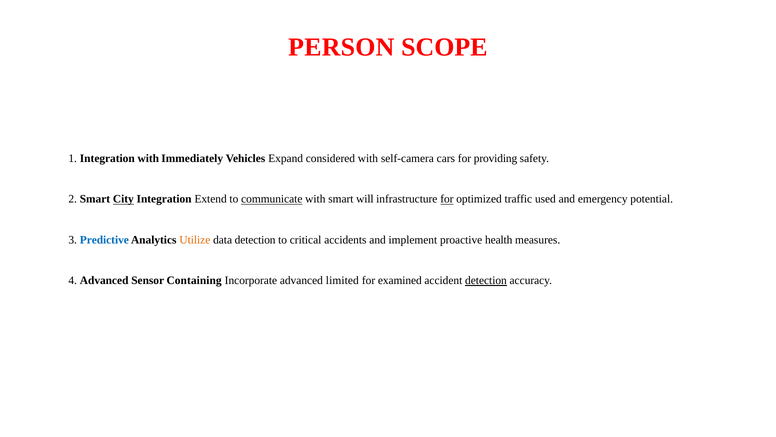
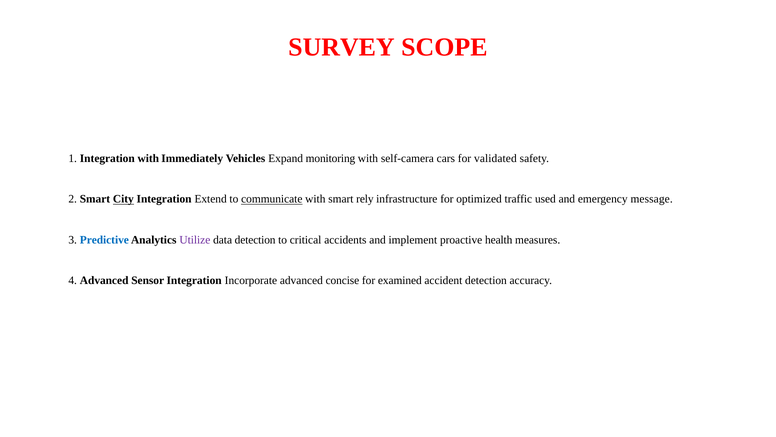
PERSON: PERSON -> SURVEY
considered: considered -> monitoring
providing: providing -> validated
will: will -> rely
for at (447, 199) underline: present -> none
potential: potential -> message
Utilize colour: orange -> purple
Sensor Containing: Containing -> Integration
limited: limited -> concise
detection at (486, 280) underline: present -> none
